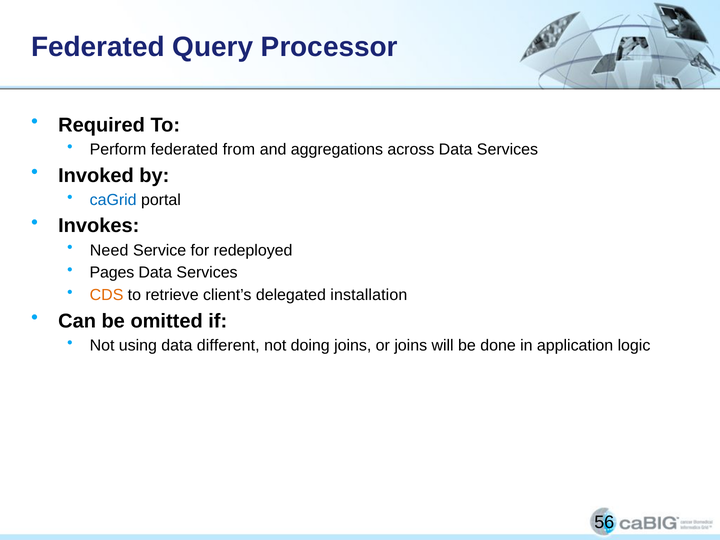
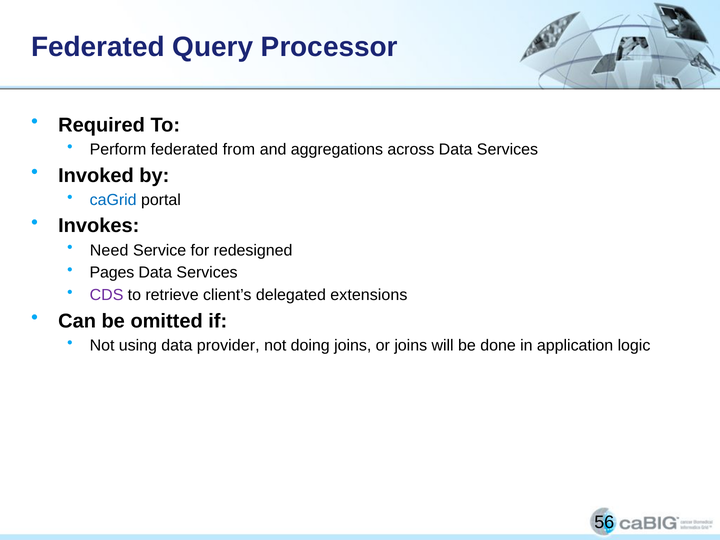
redeployed: redeployed -> redesigned
CDS colour: orange -> purple
installation: installation -> extensions
different: different -> provider
